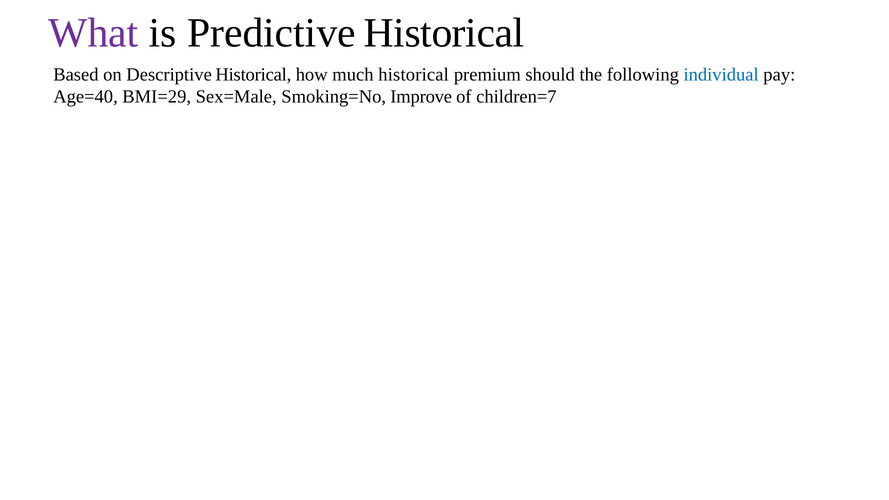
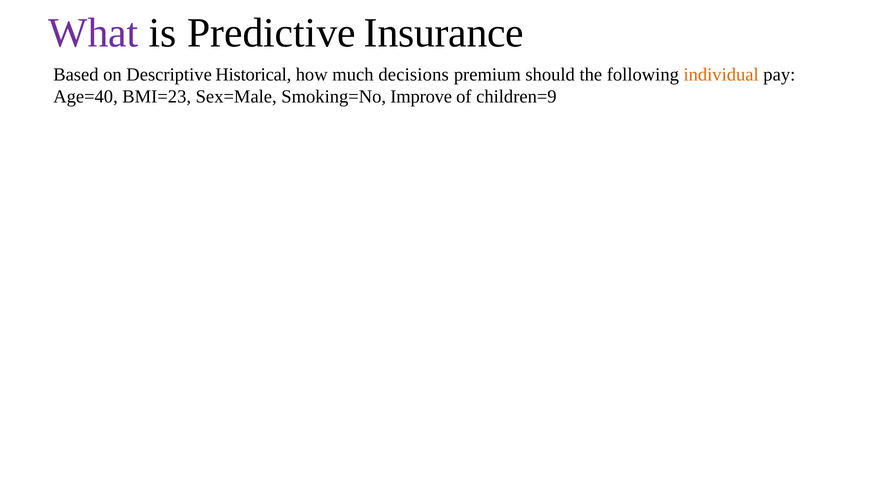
Predictive Historical: Historical -> Insurance
much historical: historical -> decisions
individual colour: blue -> orange
BMI=29: BMI=29 -> BMI=23
children=7: children=7 -> children=9
